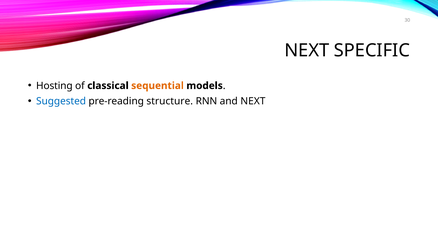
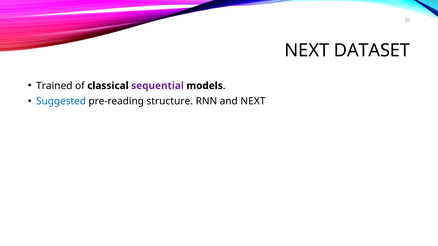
SPECIFIC: SPECIFIC -> DATASET
Hosting: Hosting -> Trained
sequential colour: orange -> purple
